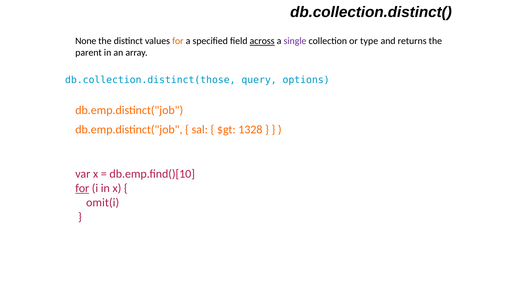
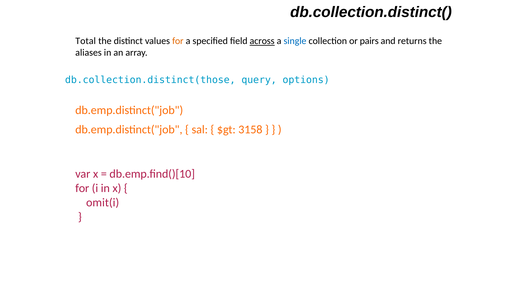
None: None -> Total
single colour: purple -> blue
type: type -> pairs
parent: parent -> aliases
1328: 1328 -> 3158
for at (82, 188) underline: present -> none
